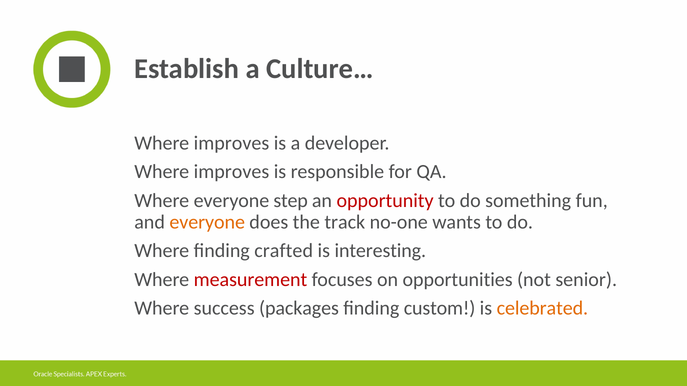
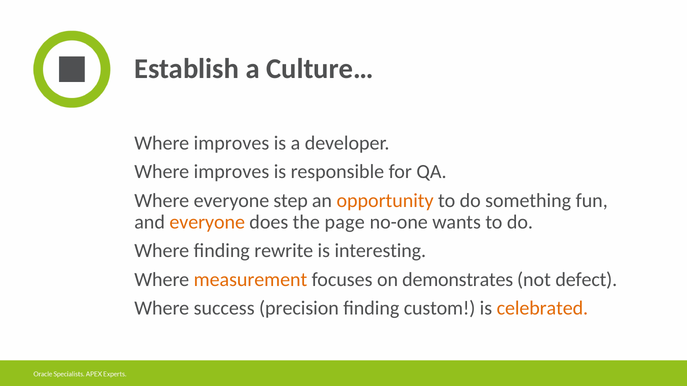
opportunity colour: red -> orange
track: track -> page
crafted: crafted -> rewrite
measurement colour: red -> orange
opportunities: opportunities -> demonstrates
senior: senior -> defect
packages: packages -> precision
